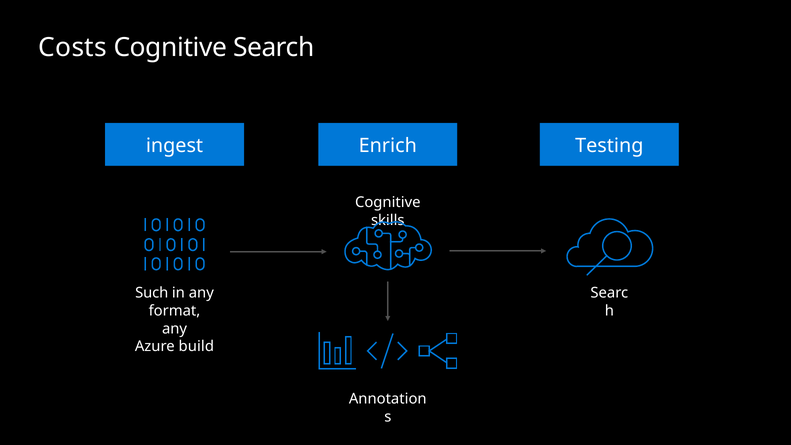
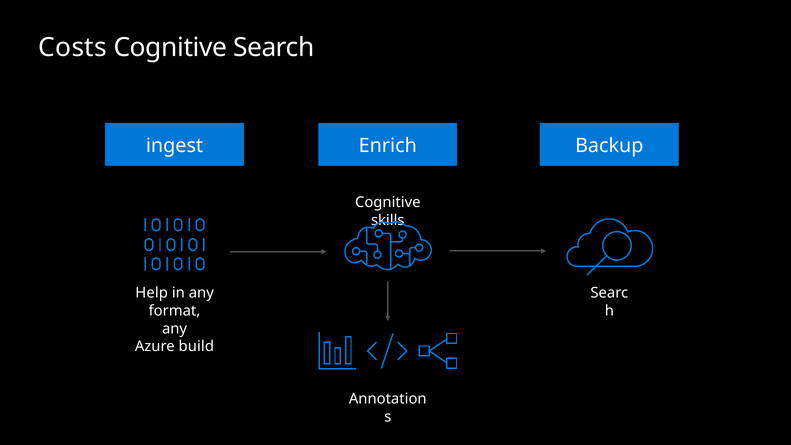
Testing: Testing -> Backup
Such: Such -> Help
